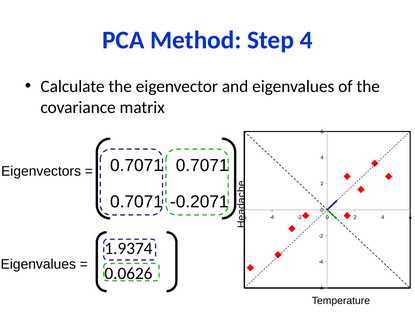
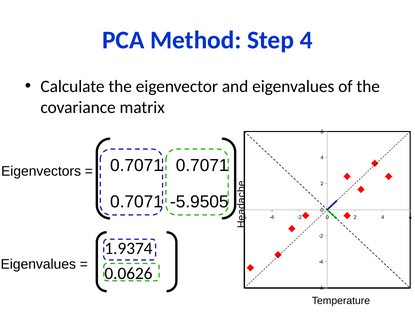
-0.2071: -0.2071 -> -5.9505
